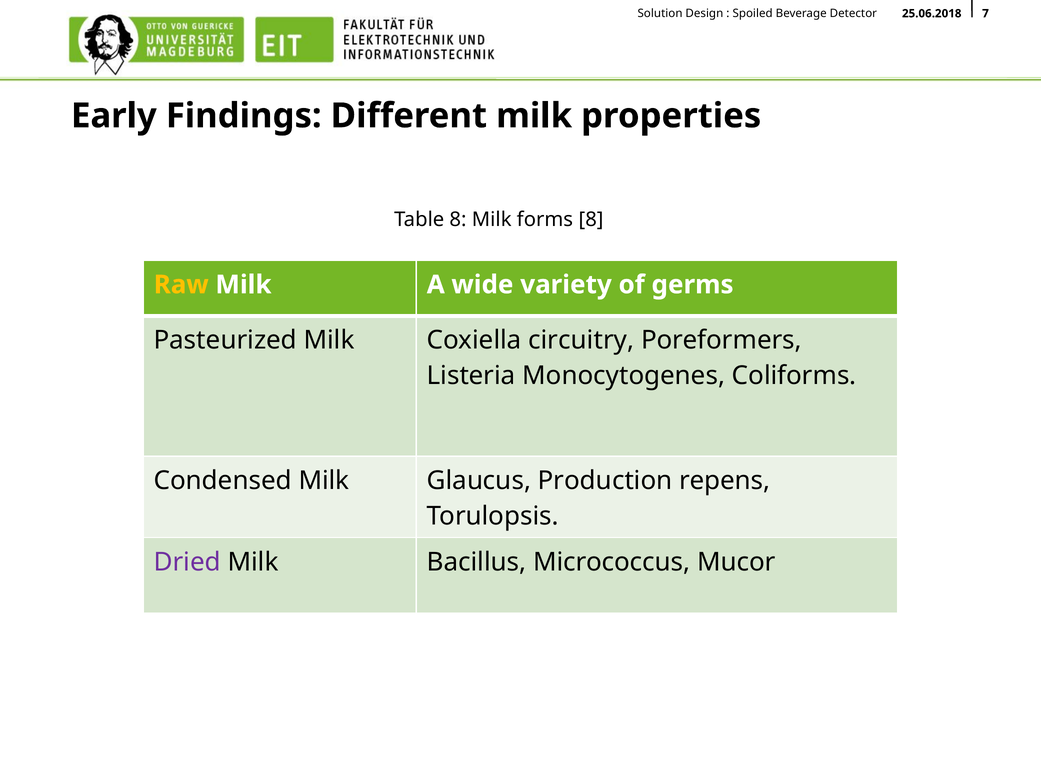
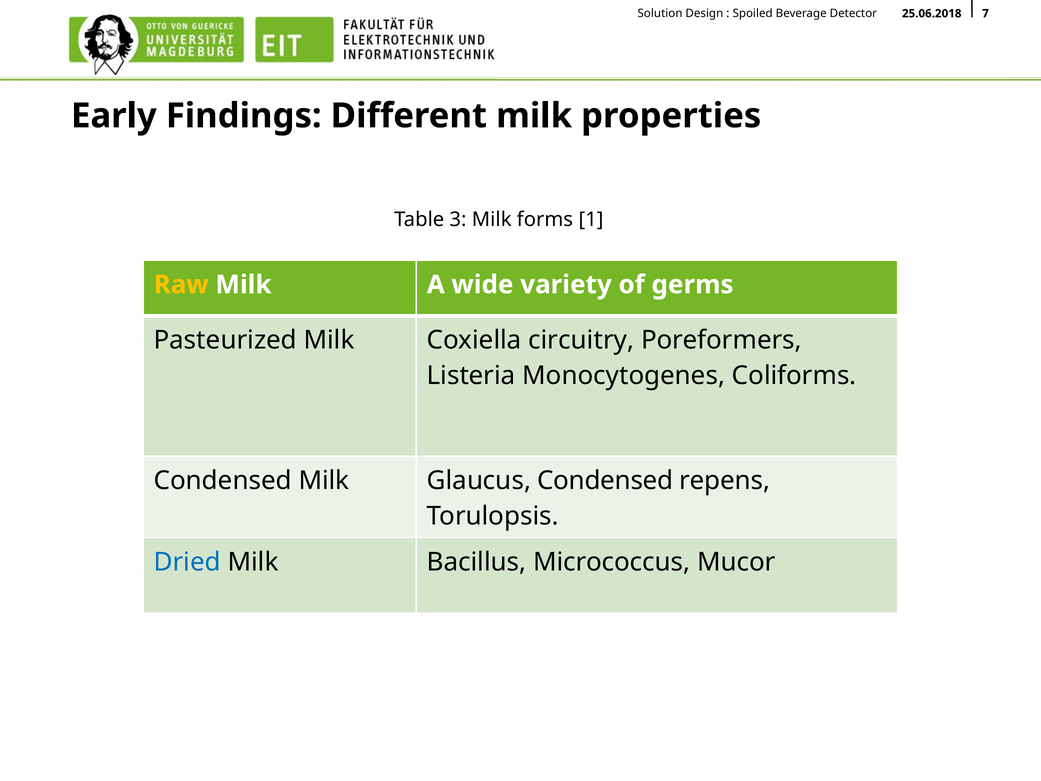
Table 8: 8 -> 3
forms 8: 8 -> 1
Glaucus Production: Production -> Condensed
Dried colour: purple -> blue
